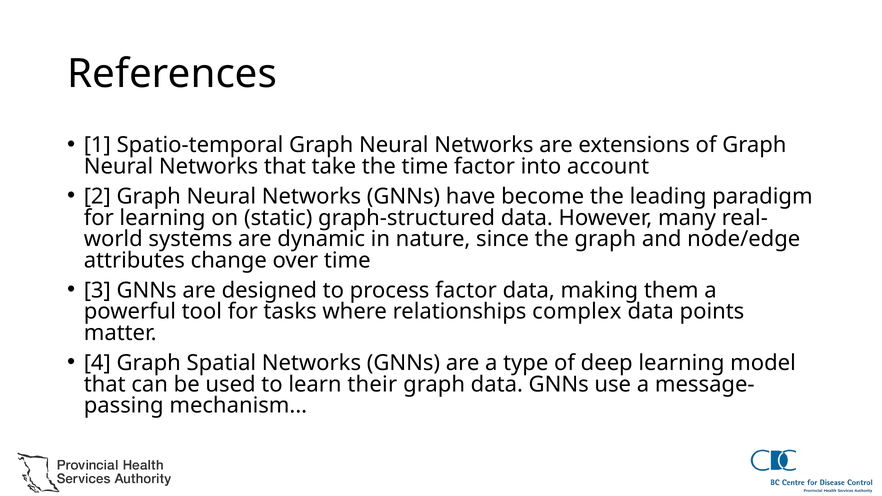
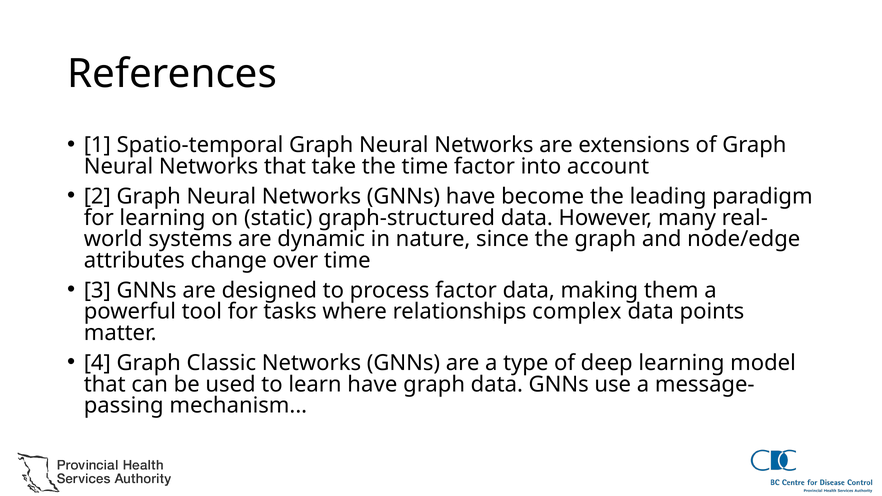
Spatial: Spatial -> Classic
learn their: their -> have
